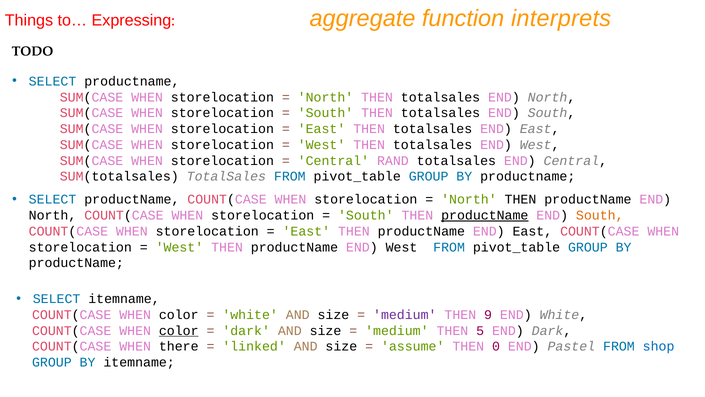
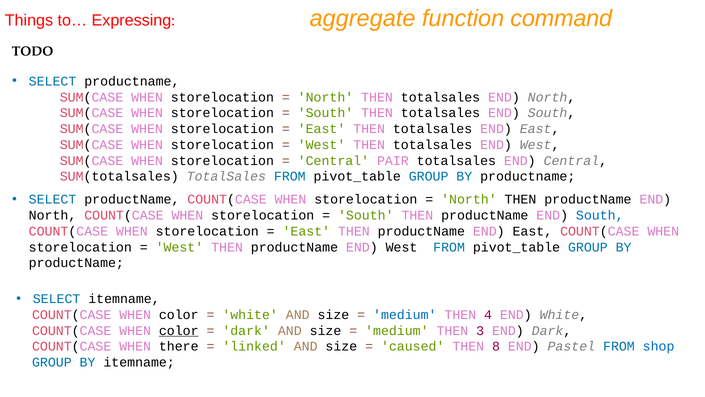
interprets: interprets -> command
RAND: RAND -> PAIR
productName at (485, 215) underline: present -> none
South at (600, 215) colour: orange -> blue
medium at (405, 314) colour: purple -> blue
9: 9 -> 4
5: 5 -> 3
assume: assume -> caused
0: 0 -> 8
